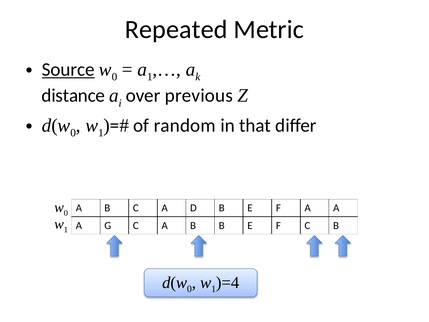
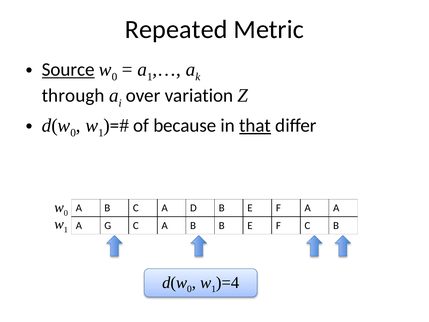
distance: distance -> through
previous: previous -> variation
random: random -> because
that underline: none -> present
